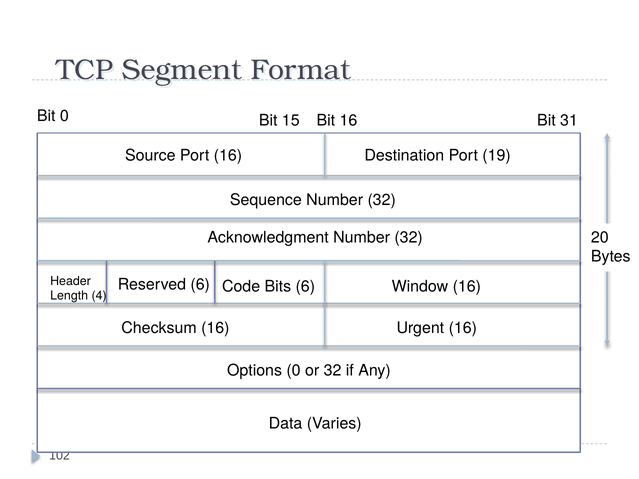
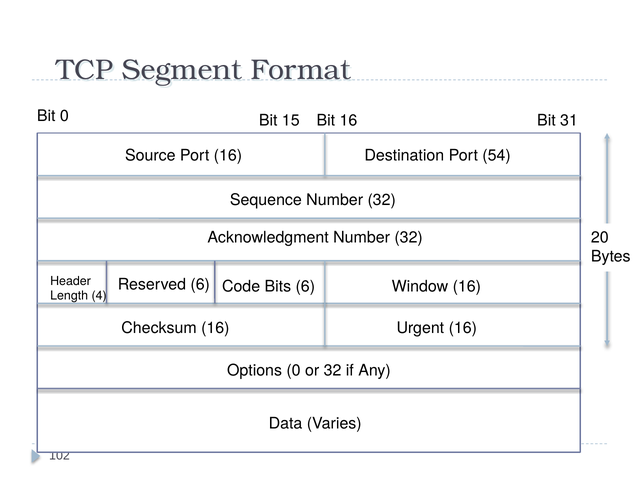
19: 19 -> 54
